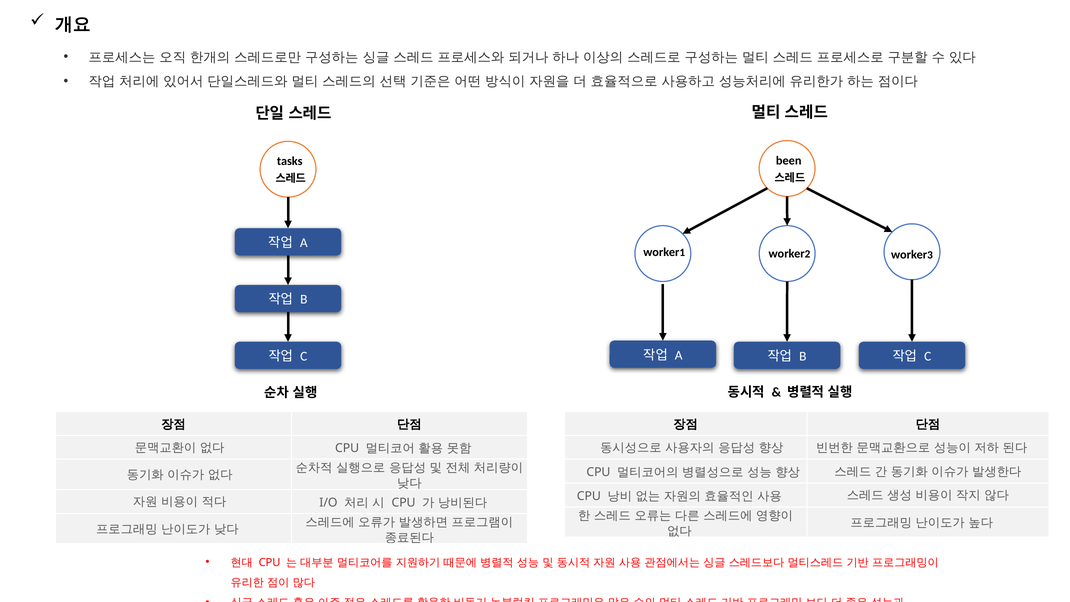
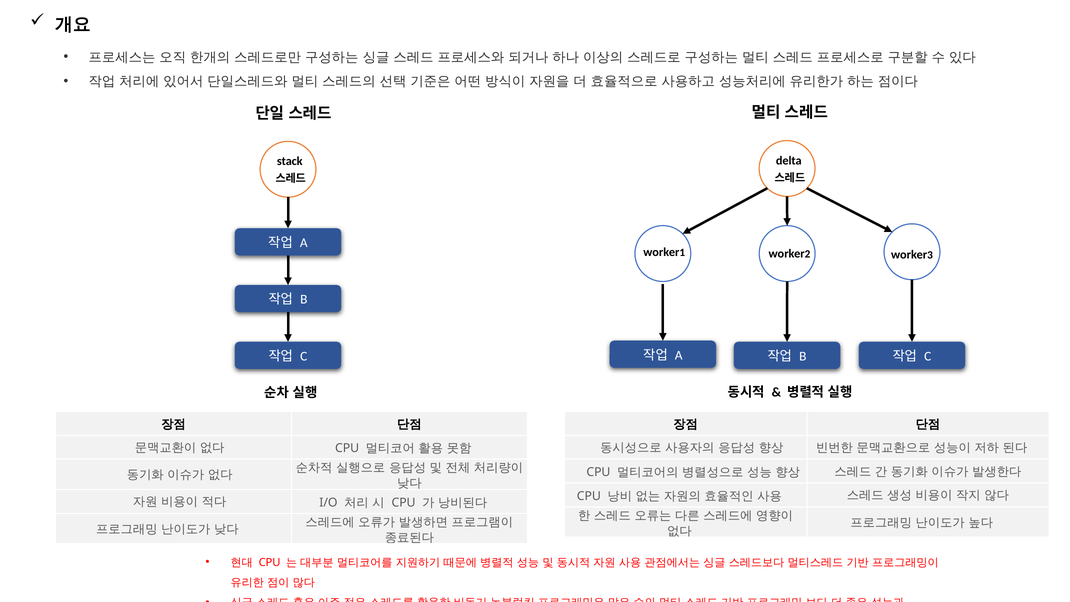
been: been -> delta
tasks: tasks -> stack
